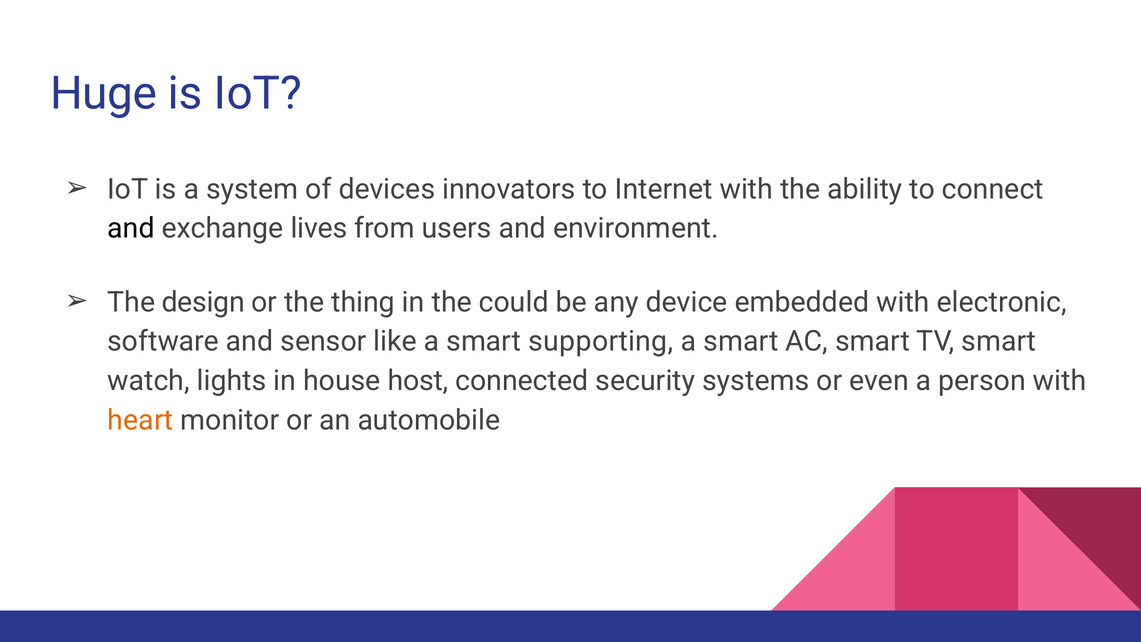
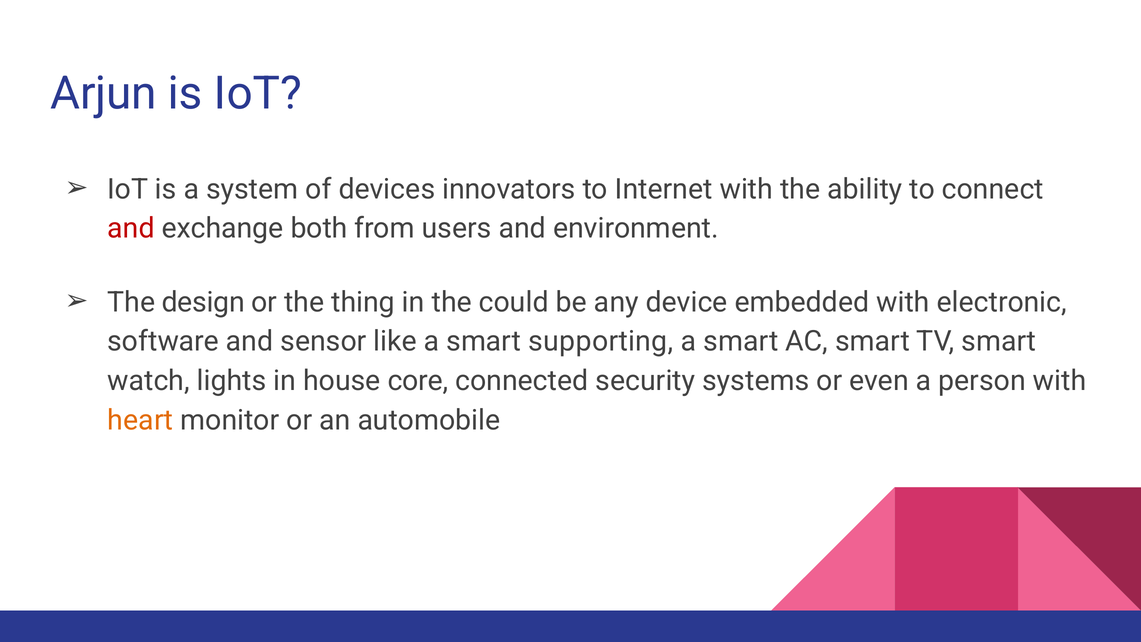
Huge: Huge -> Arjun
and at (131, 228) colour: black -> red
lives: lives -> both
host: host -> core
